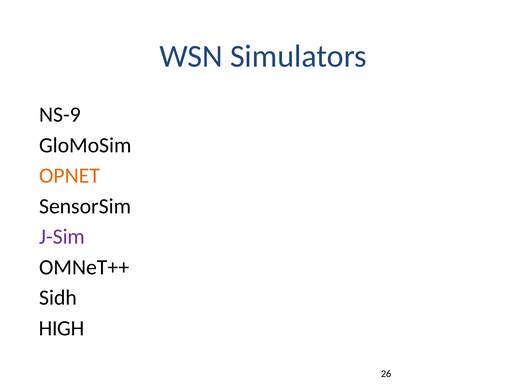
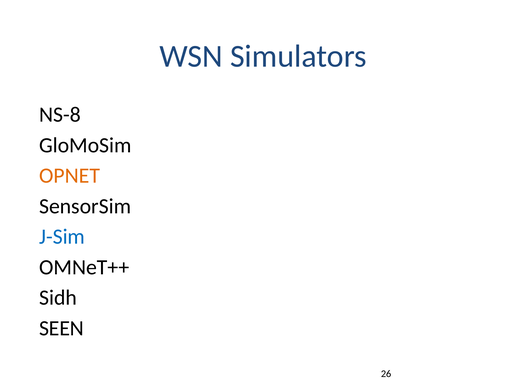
NS-9: NS-9 -> NS-8
J-Sim colour: purple -> blue
HIGH: HIGH -> SEEN
